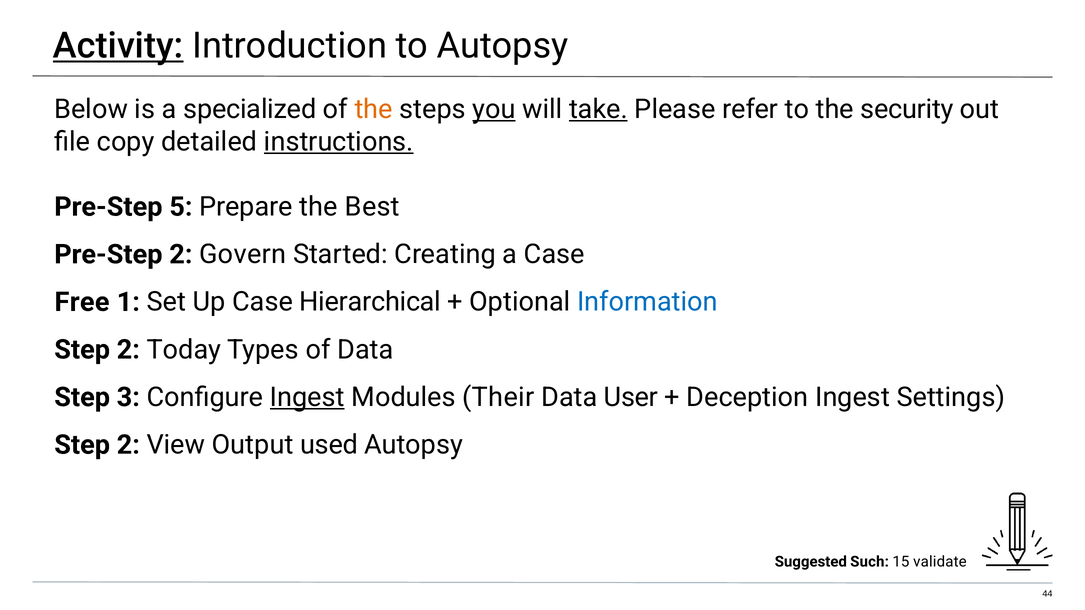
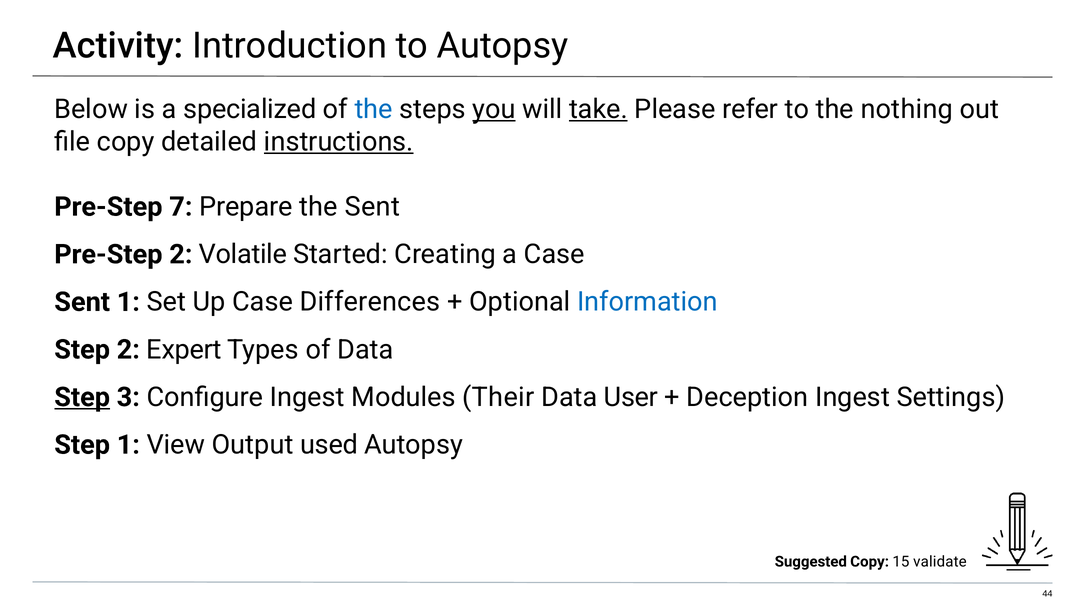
Activity underline: present -> none
the at (374, 109) colour: orange -> blue
security: security -> nothing
5: 5 -> 7
the Best: Best -> Sent
Govern: Govern -> Volatile
Free at (82, 302): Free -> Sent
Hierarchical: Hierarchical -> Differences
Today: Today -> Expert
Step at (82, 397) underline: none -> present
Ingest at (307, 397) underline: present -> none
2 at (128, 445): 2 -> 1
Suggested Such: Such -> Copy
